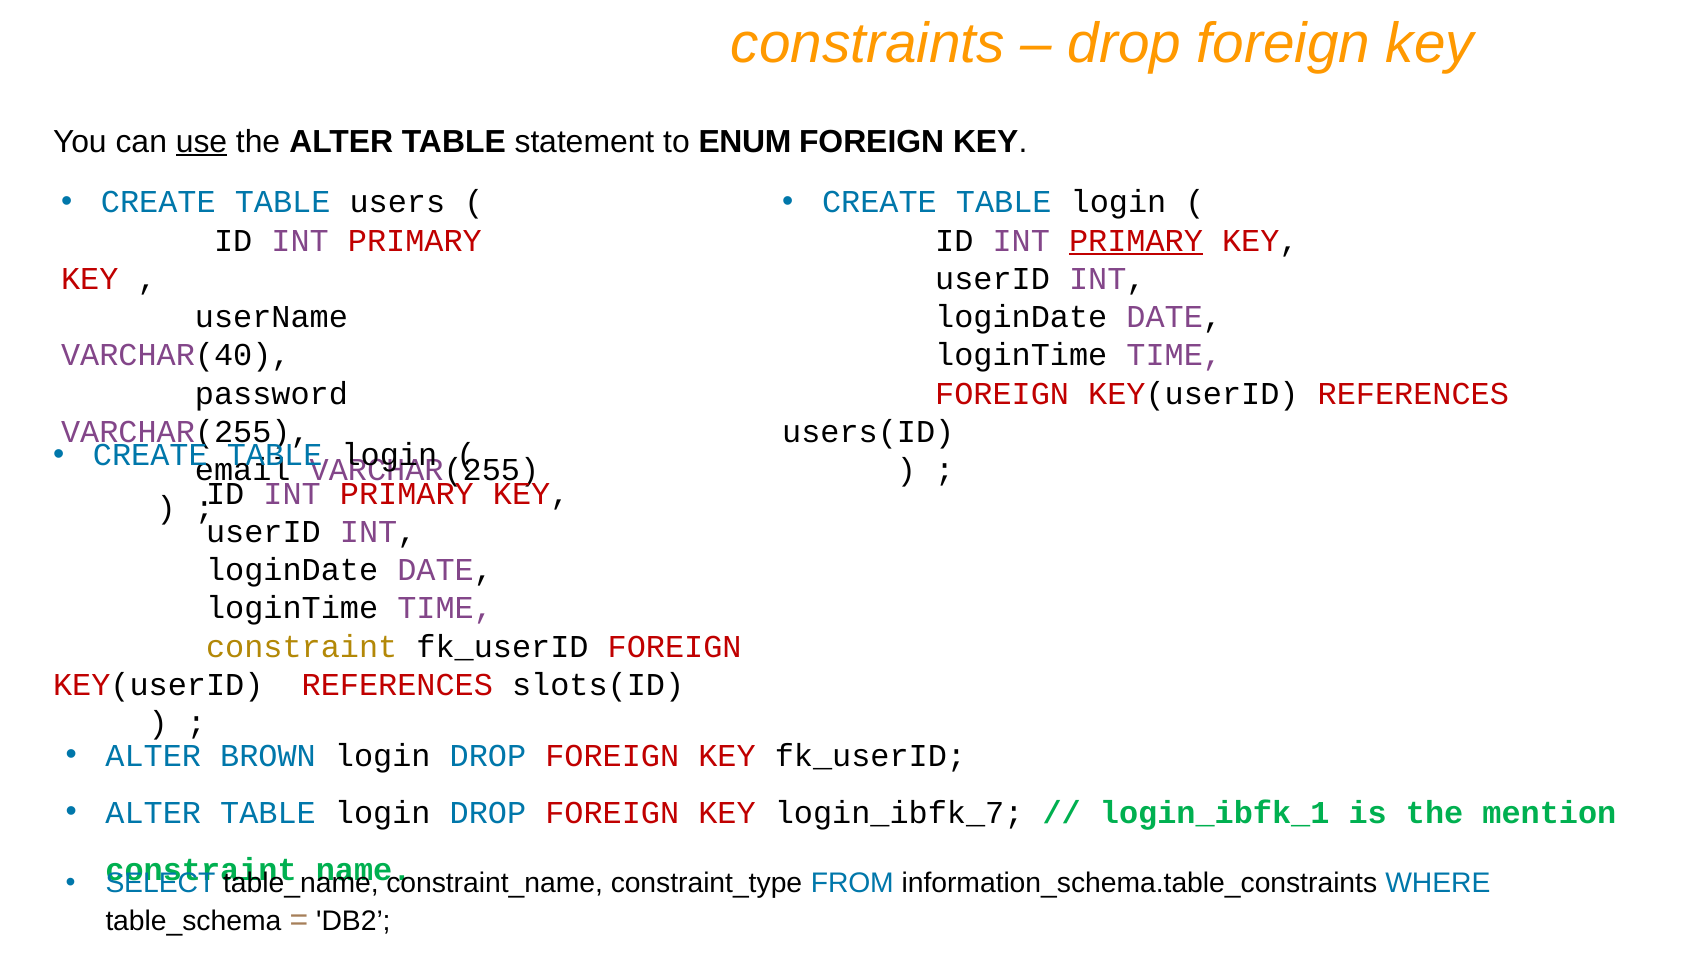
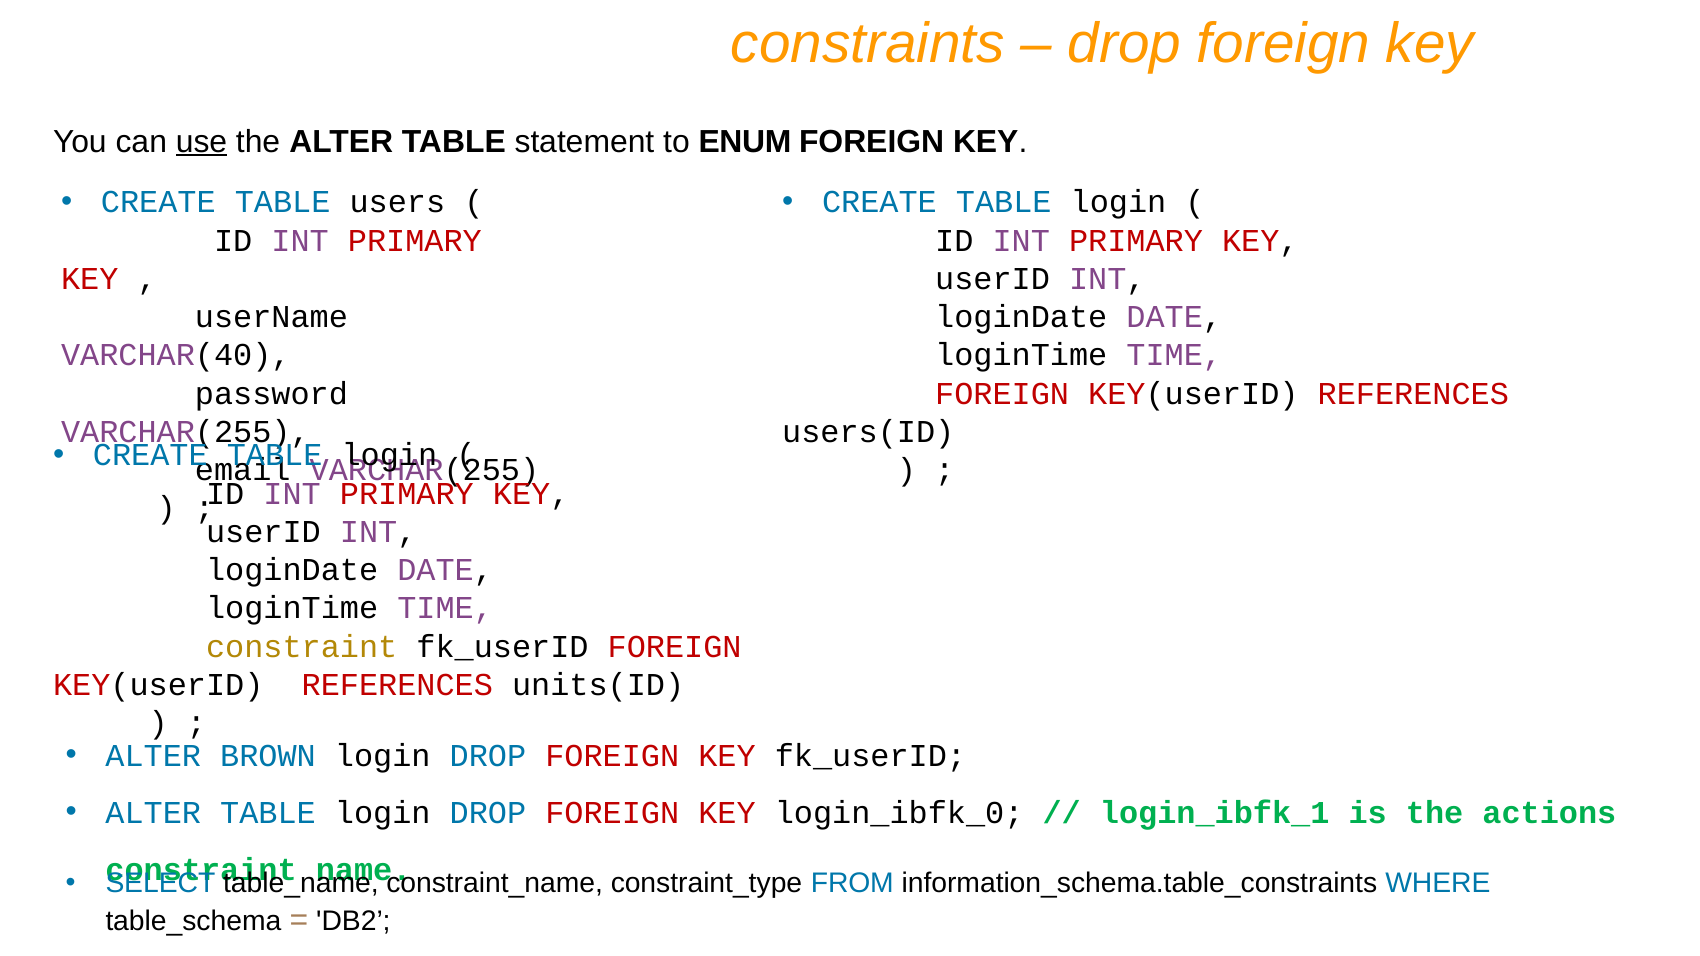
PRIMARY at (1136, 241) underline: present -> none
slots(ID: slots(ID -> units(ID
login_ibfk_7: login_ibfk_7 -> login_ibfk_0
mention: mention -> actions
